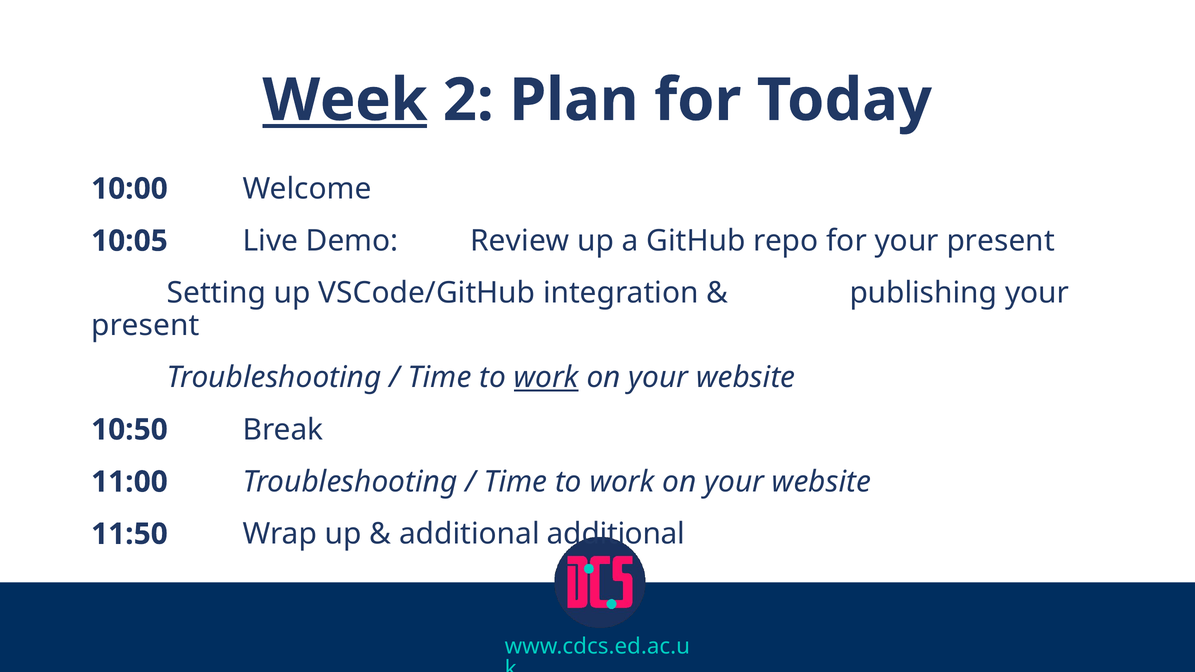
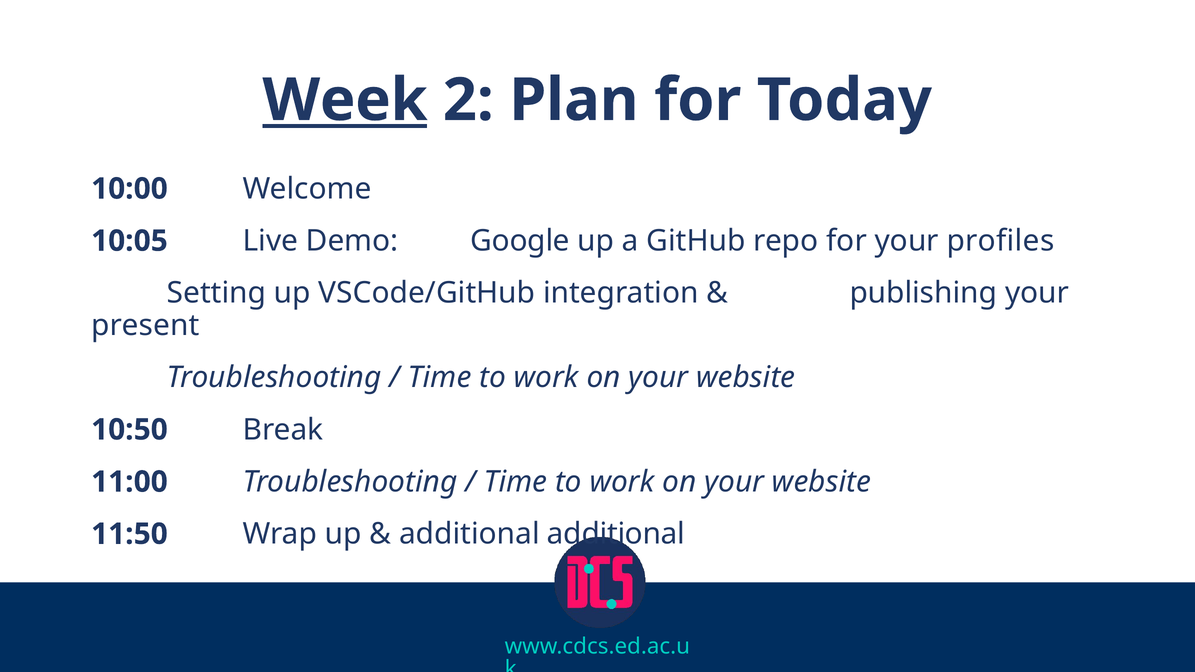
Review: Review -> Google
for your present: present -> profiles
work at (546, 378) underline: present -> none
